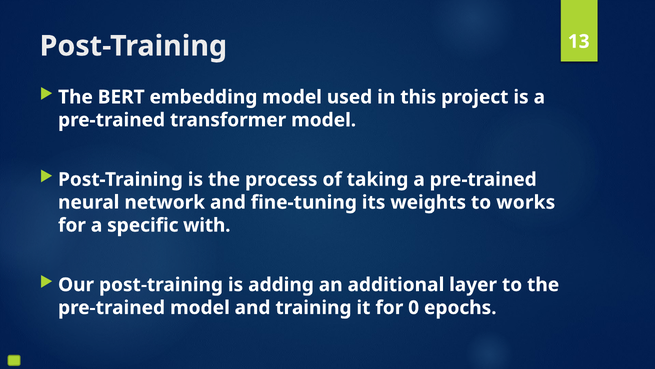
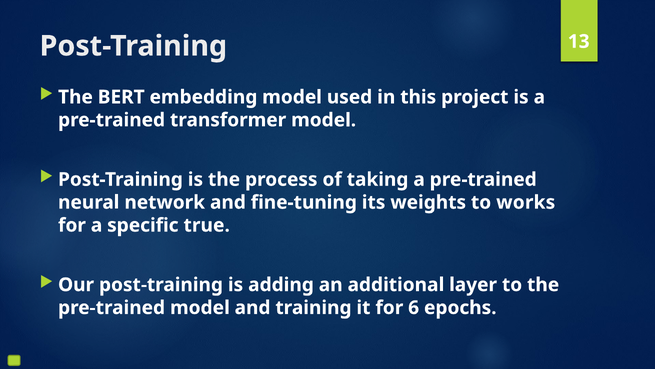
with: with -> true
0: 0 -> 6
